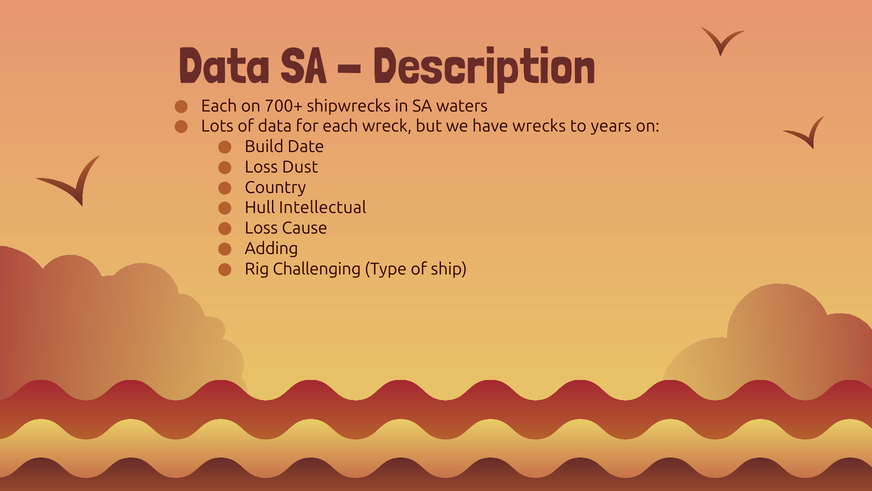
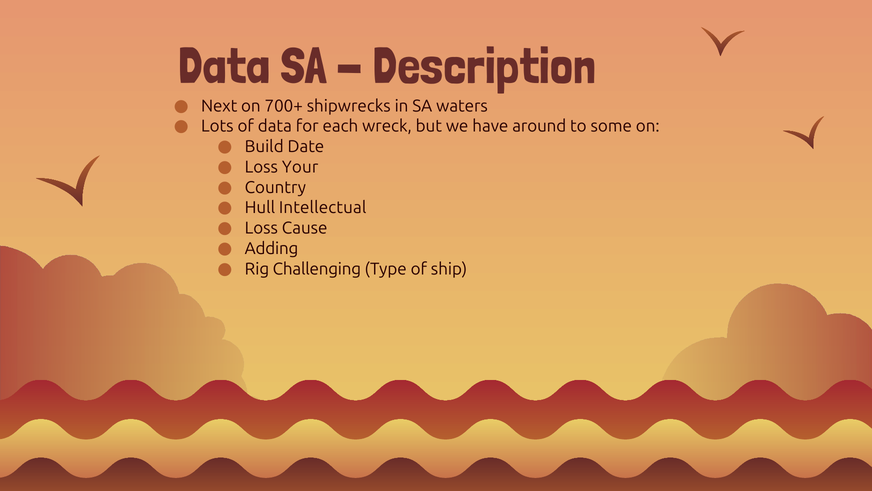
Each at (219, 106): Each -> Next
wrecks: wrecks -> around
years: years -> some
Dust: Dust -> Your
